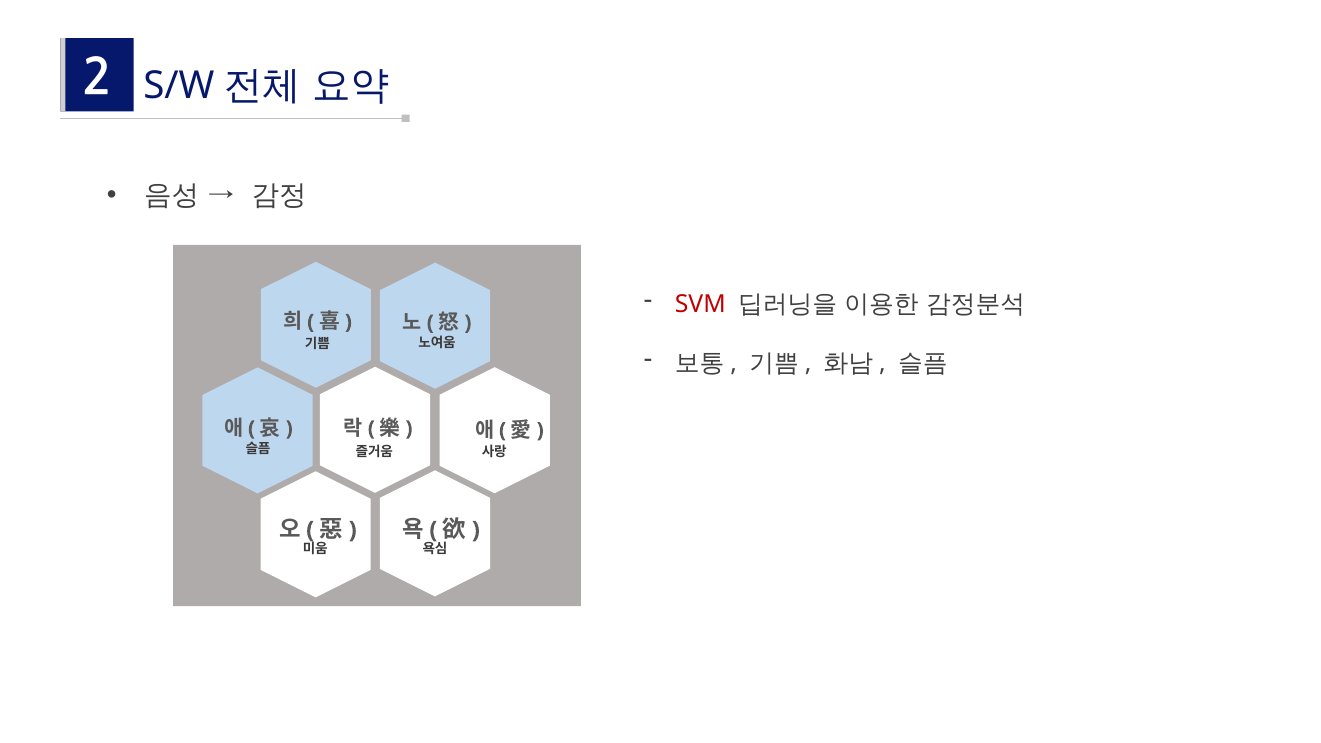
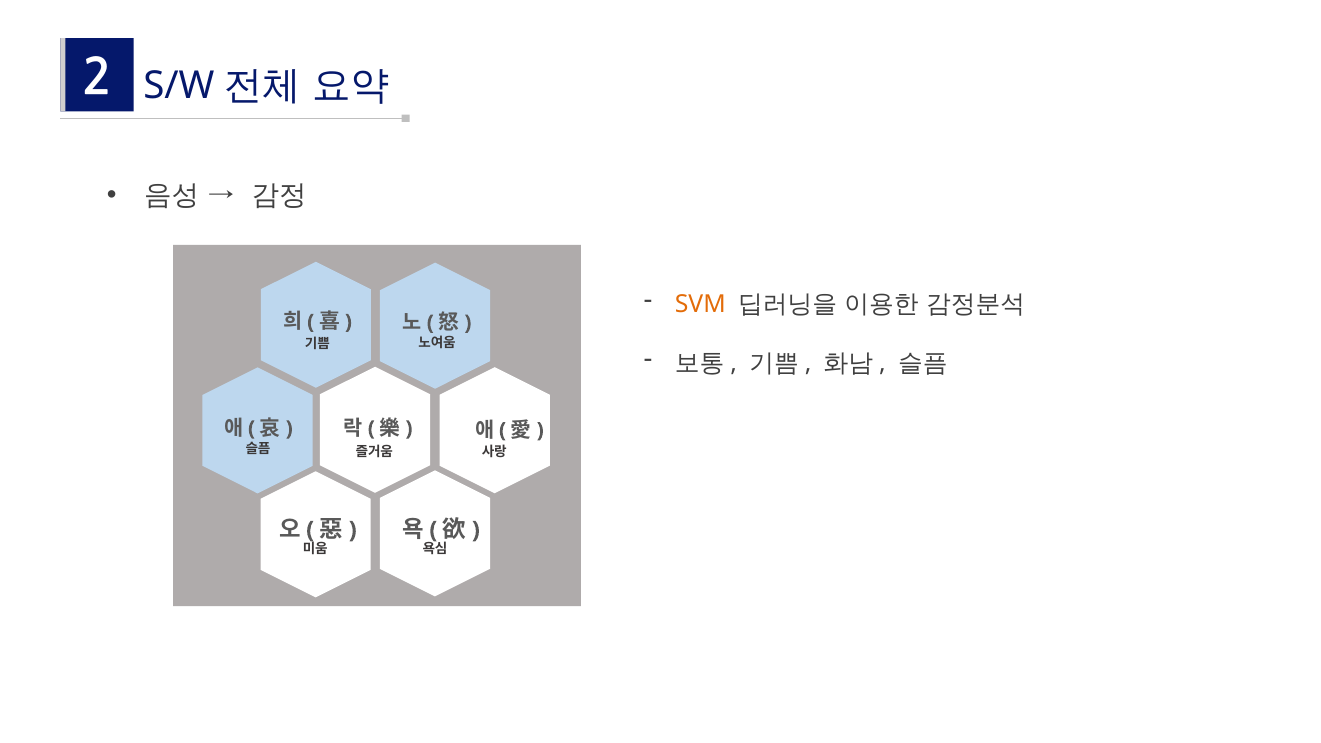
SVM colour: red -> orange
